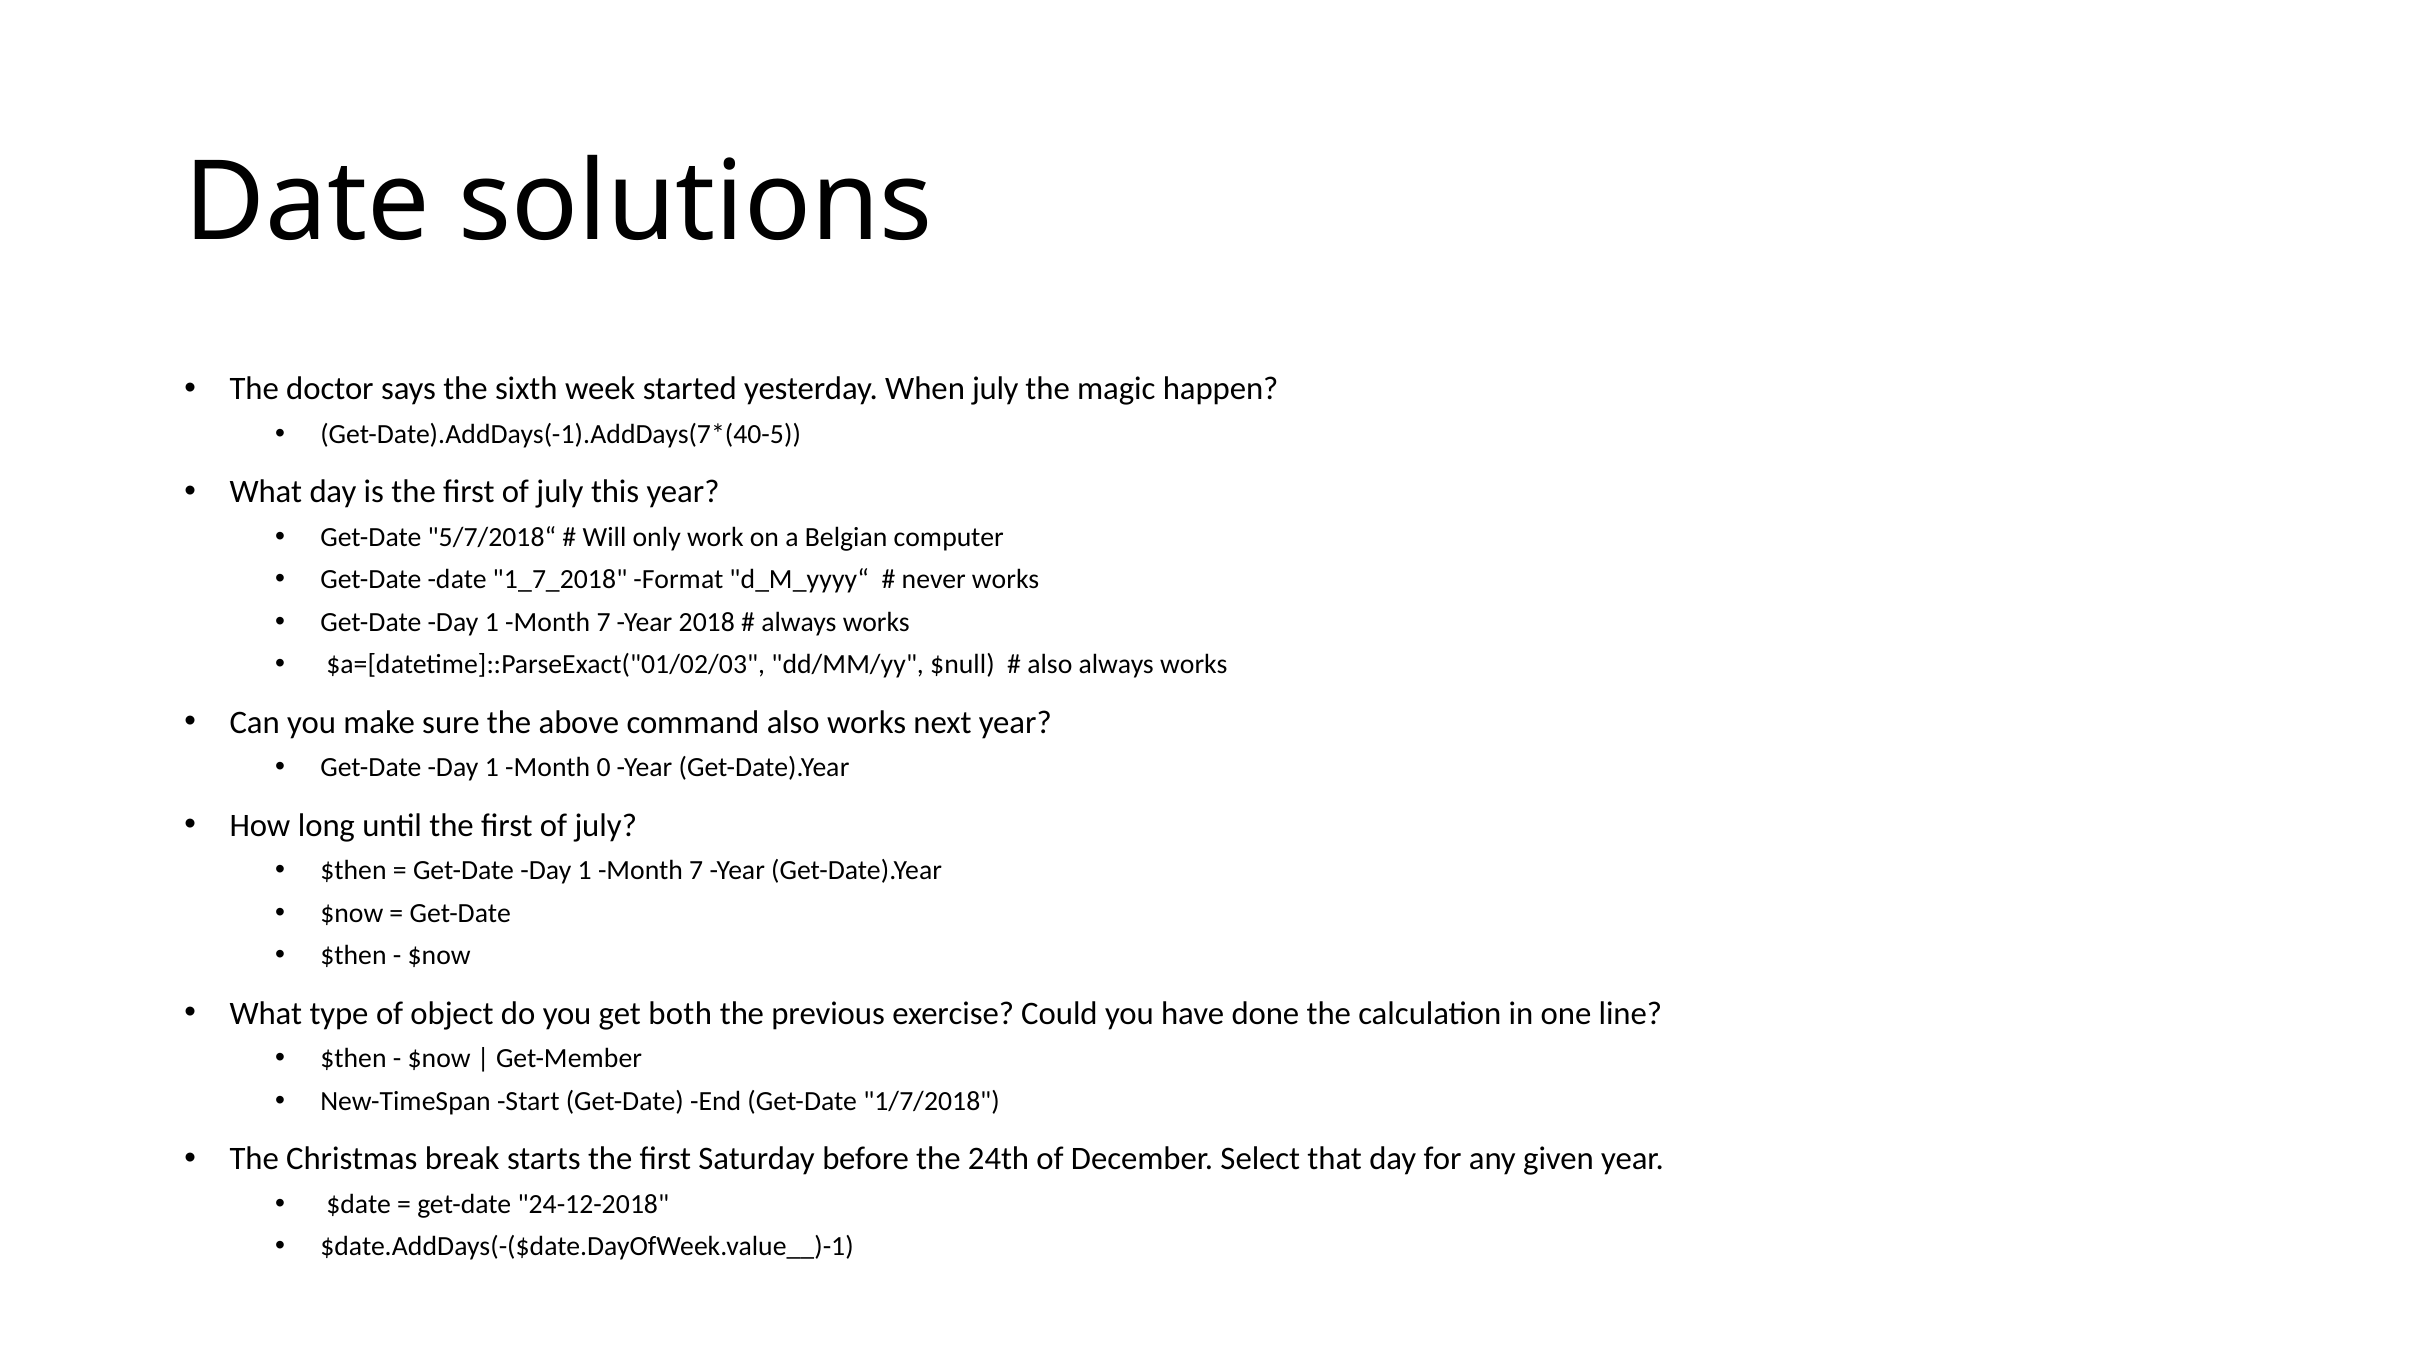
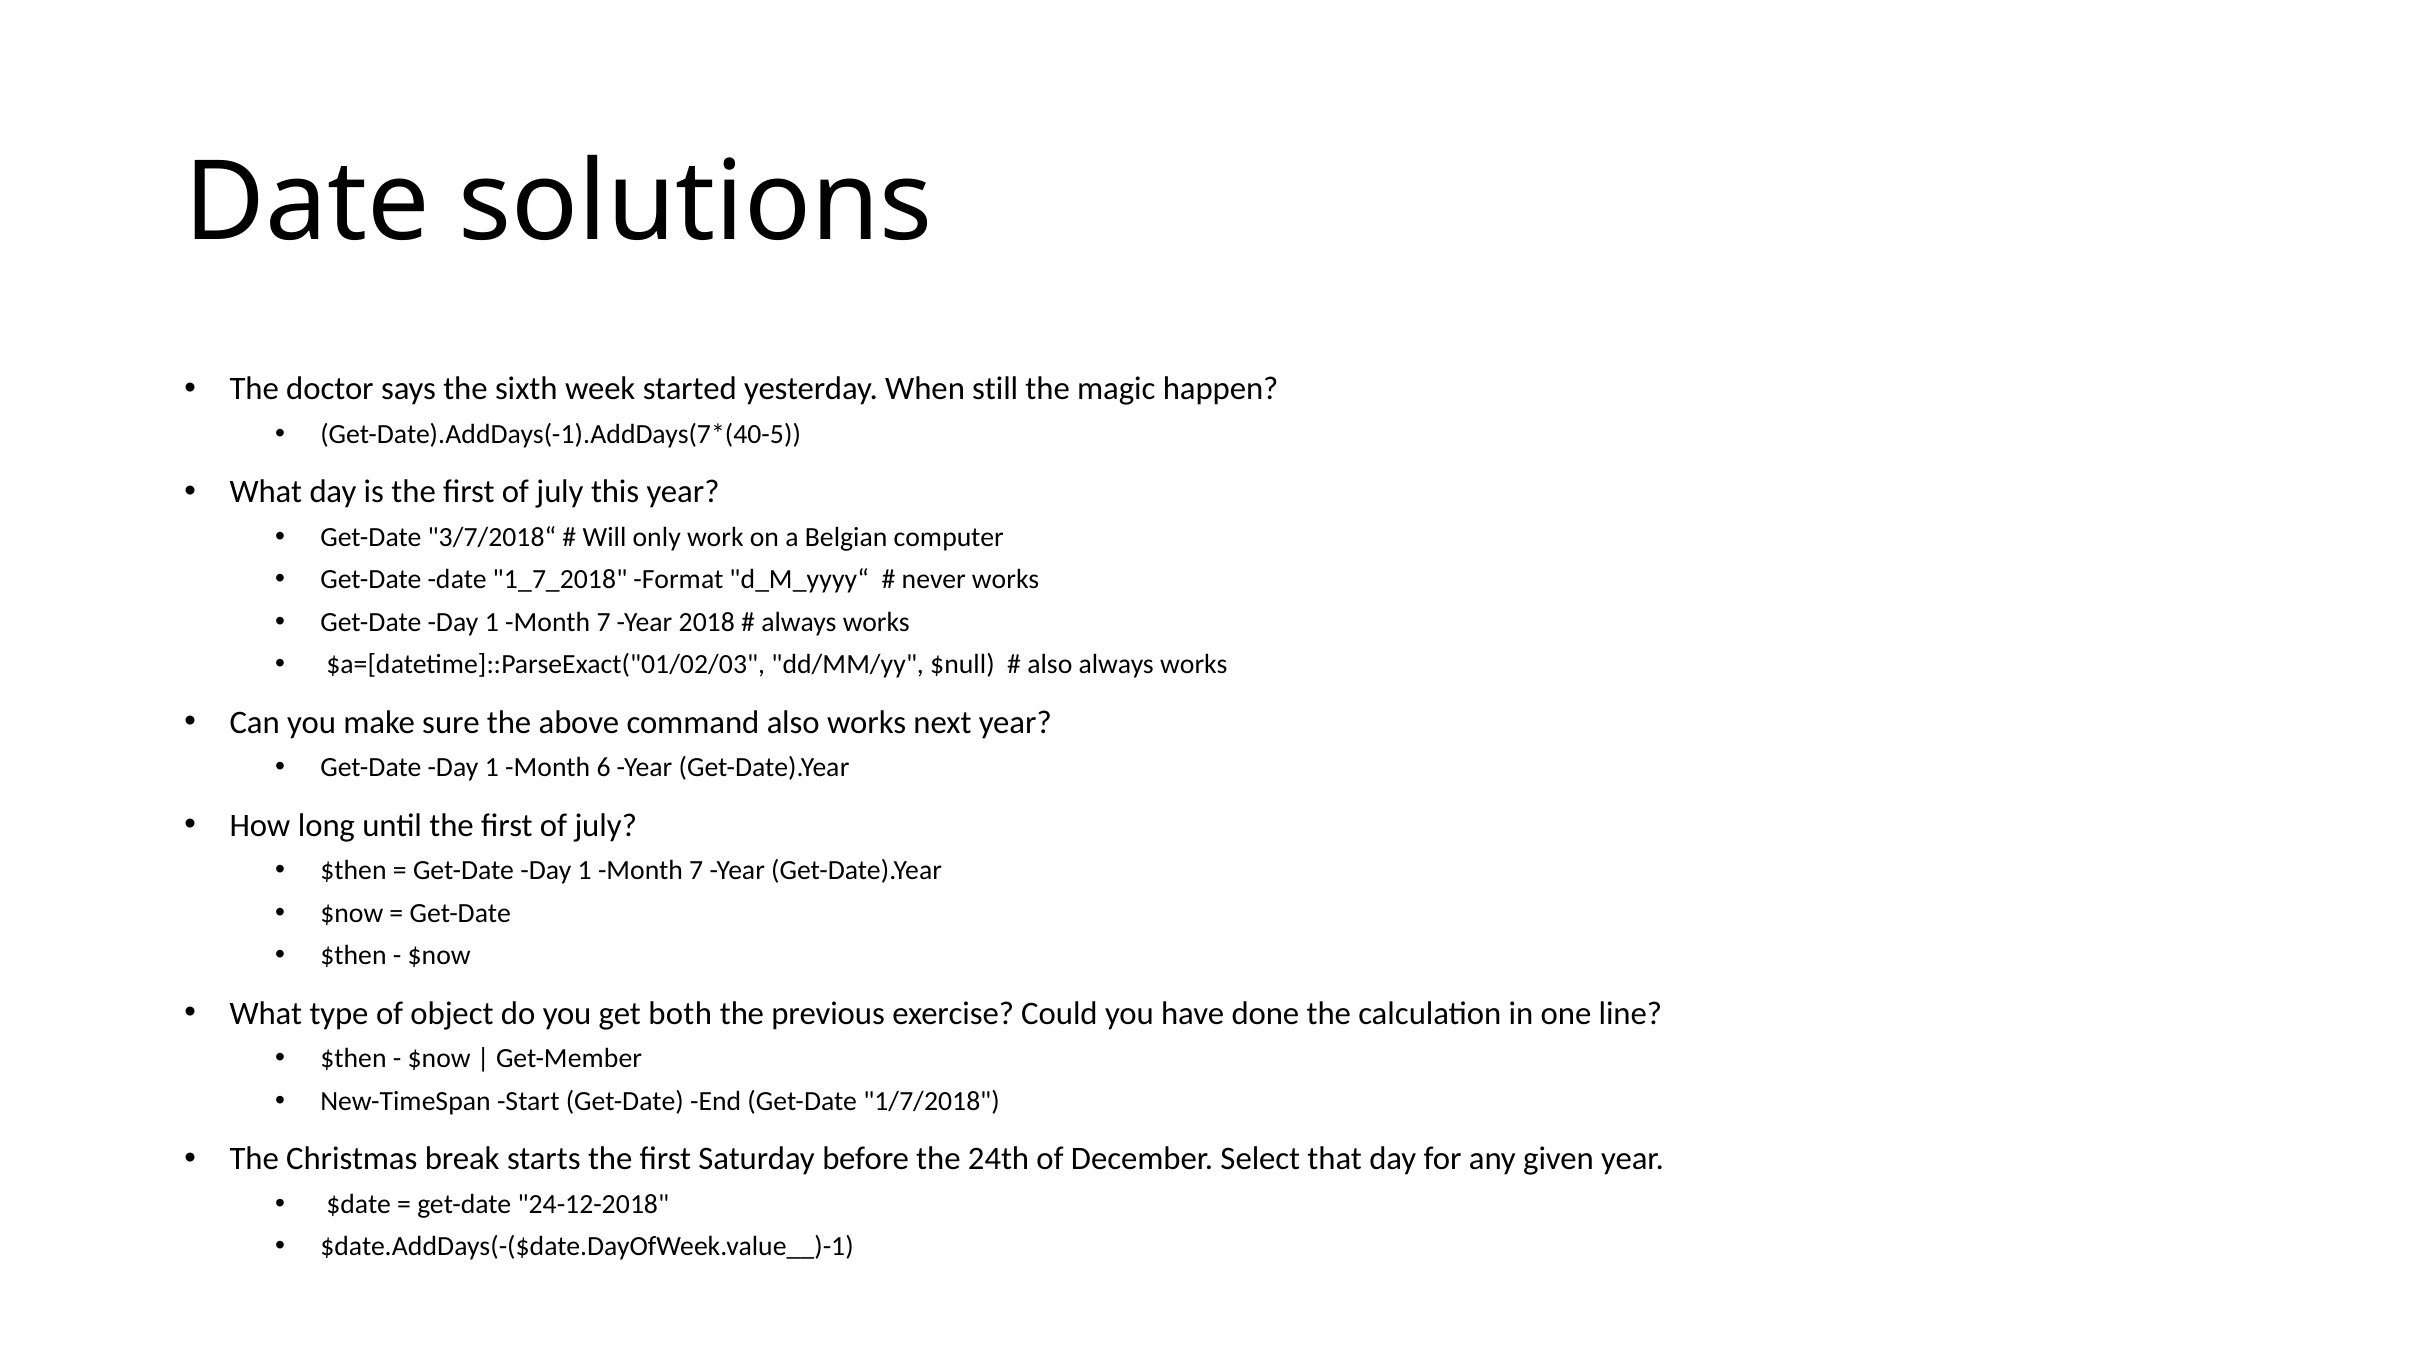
When july: july -> still
5/7/2018“: 5/7/2018“ -> 3/7/2018“
0: 0 -> 6
